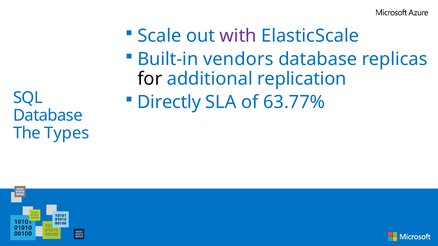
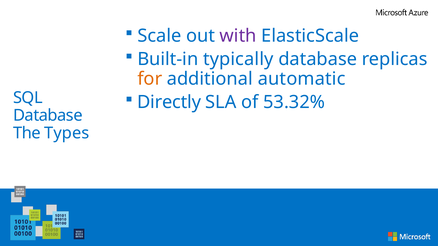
vendors: vendors -> typically
for colour: black -> orange
replication: replication -> automatic
63.77%: 63.77% -> 53.32%
